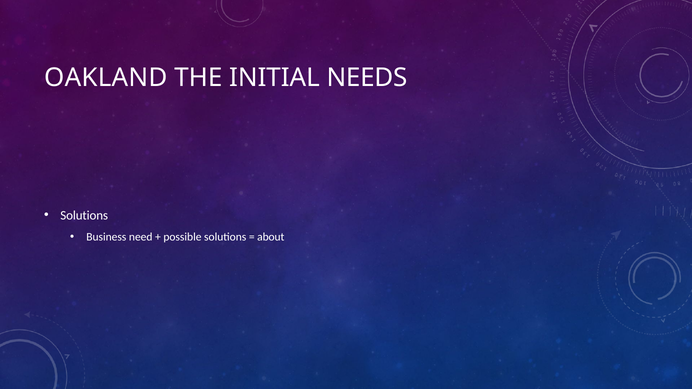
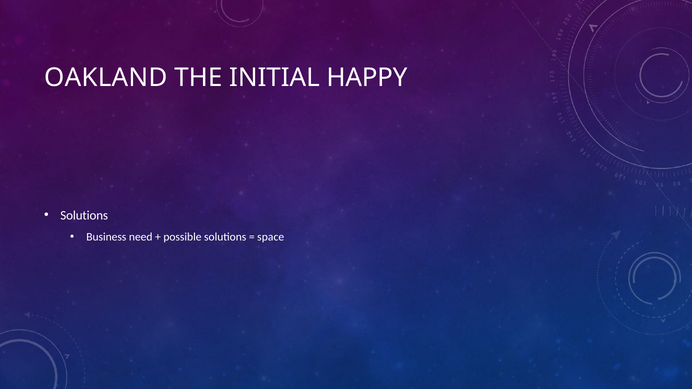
NEEDS: NEEDS -> HAPPY
about: about -> space
